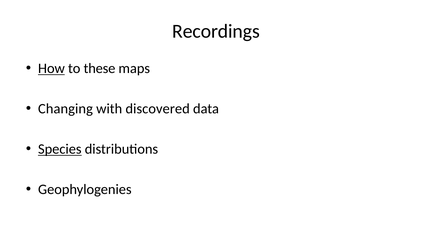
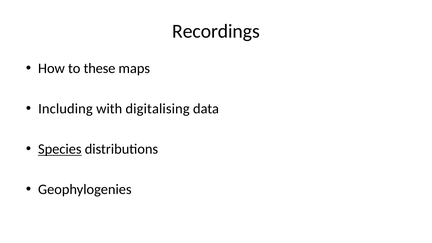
How underline: present -> none
Changing: Changing -> Including
discovered: discovered -> digitalising
